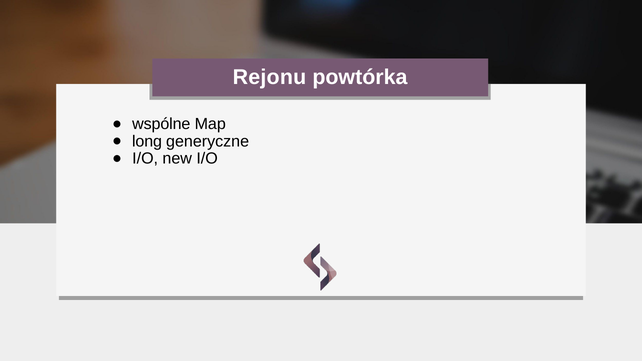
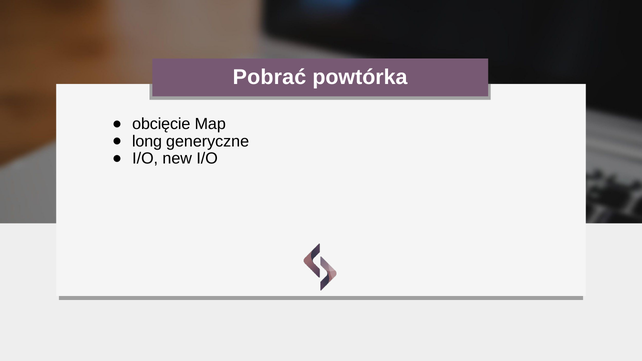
Rejonu: Rejonu -> Pobrać
wspólne: wspólne -> obcięcie
